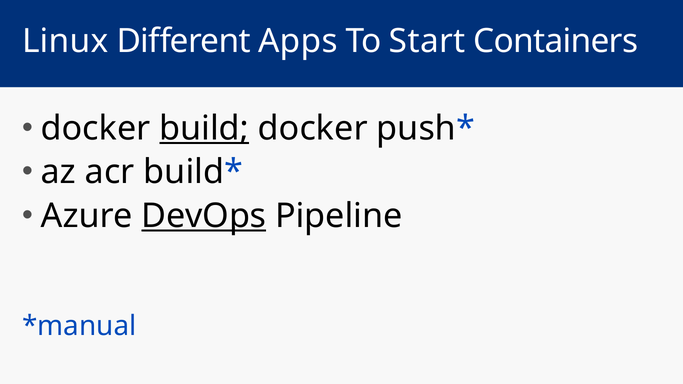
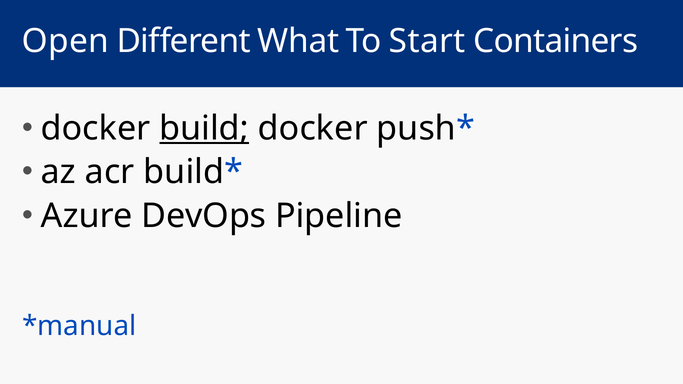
Linux: Linux -> Open
Apps: Apps -> What
DevOps underline: present -> none
